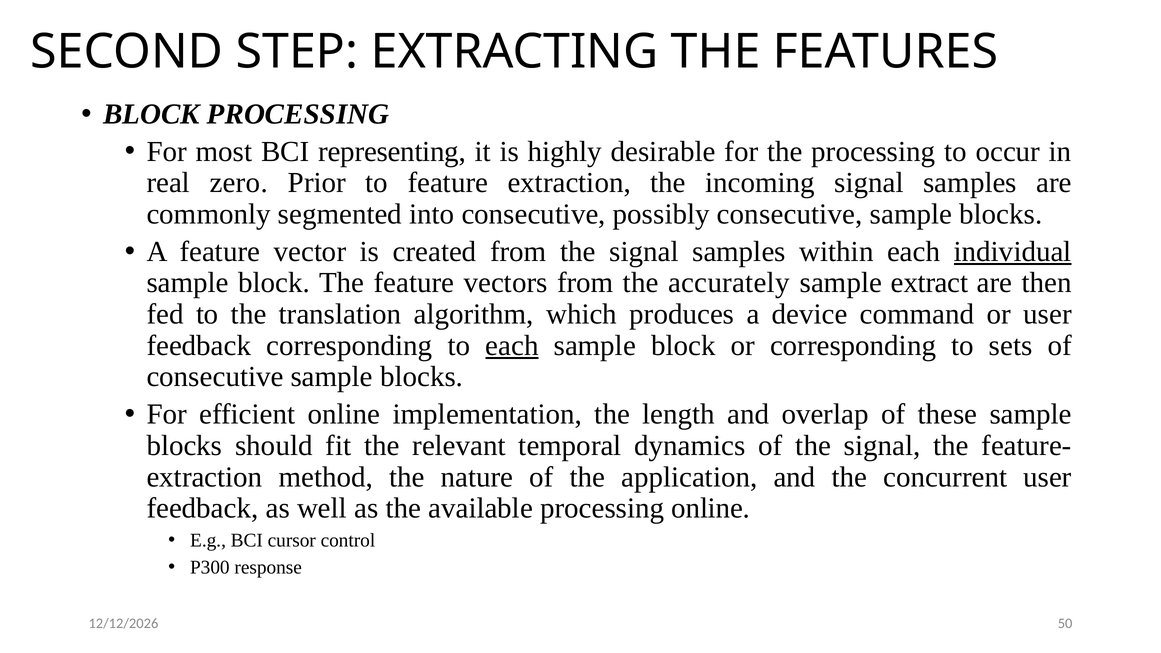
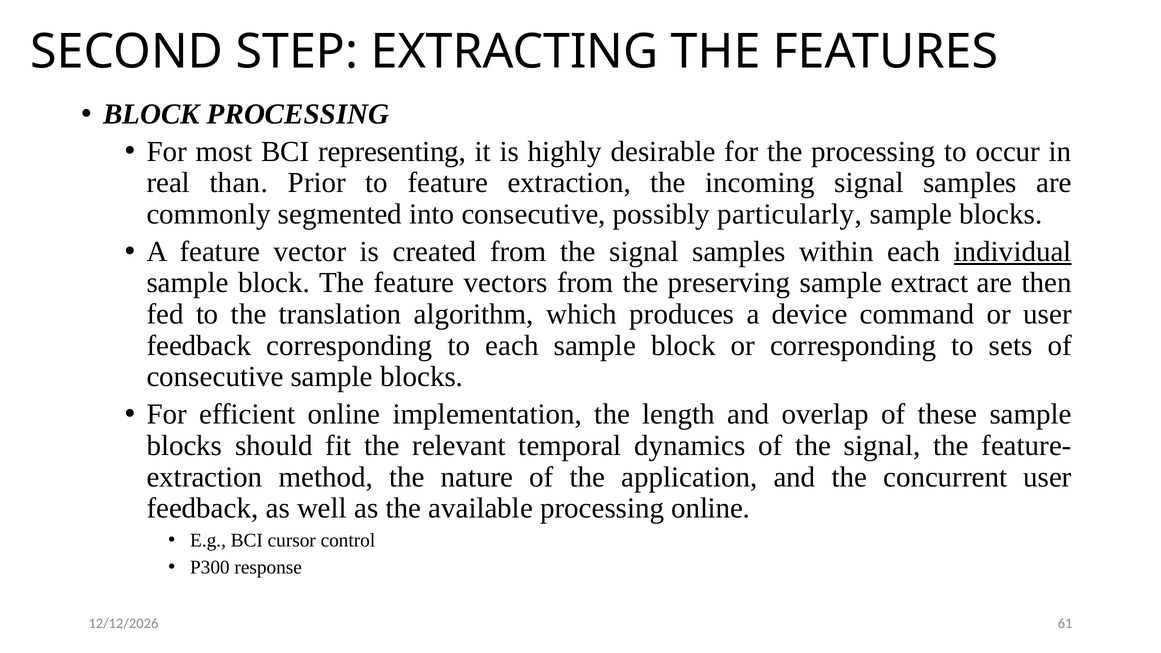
zero: zero -> than
possibly consecutive: consecutive -> particularly
accurately: accurately -> preserving
each at (512, 346) underline: present -> none
50: 50 -> 61
